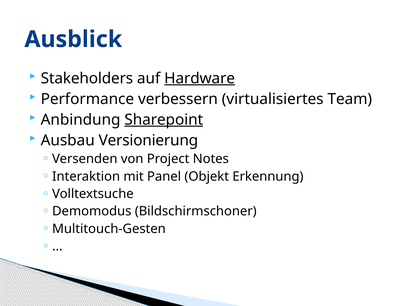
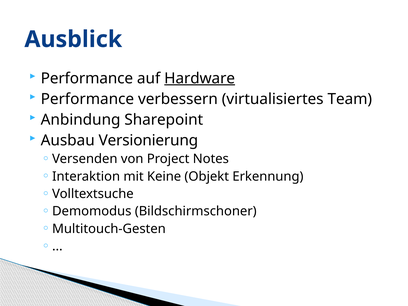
Stakeholders at (87, 78): Stakeholders -> Performance
Sharepoint underline: present -> none
Panel: Panel -> Keine
